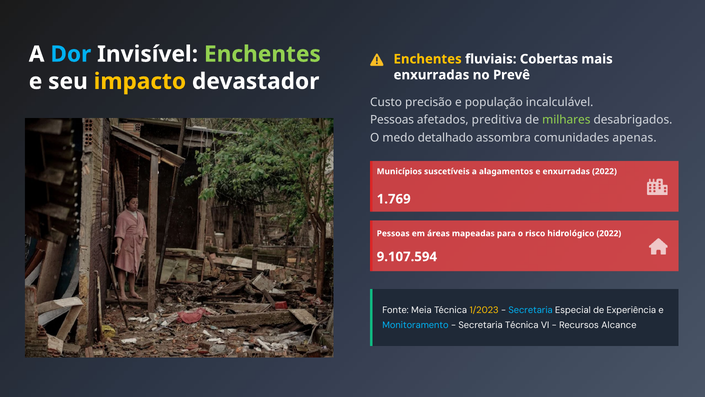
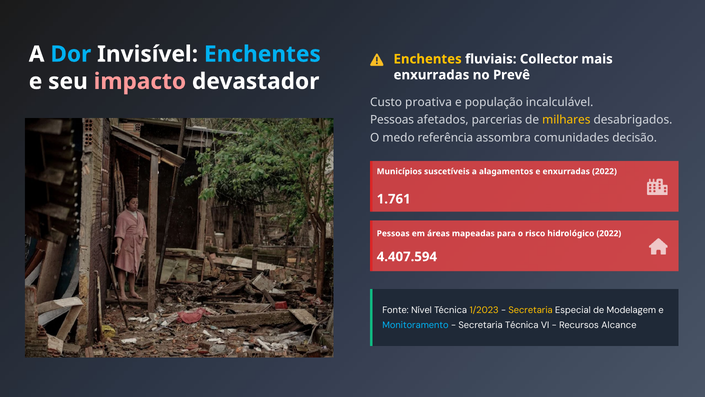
Enchentes at (262, 54) colour: light green -> light blue
Cobertas: Cobertas -> Collector
impacto colour: yellow -> pink
precisão: precisão -> proativa
preditiva: preditiva -> parcerias
milhares colour: light green -> yellow
detalhado: detalhado -> referência
apenas: apenas -> decisão
1.769: 1.769 -> 1.761
9.107.594: 9.107.594 -> 4.407.594
Meia: Meia -> Nível
Secretaria at (531, 310) colour: light blue -> yellow
Experiência: Experiência -> Modelagem
